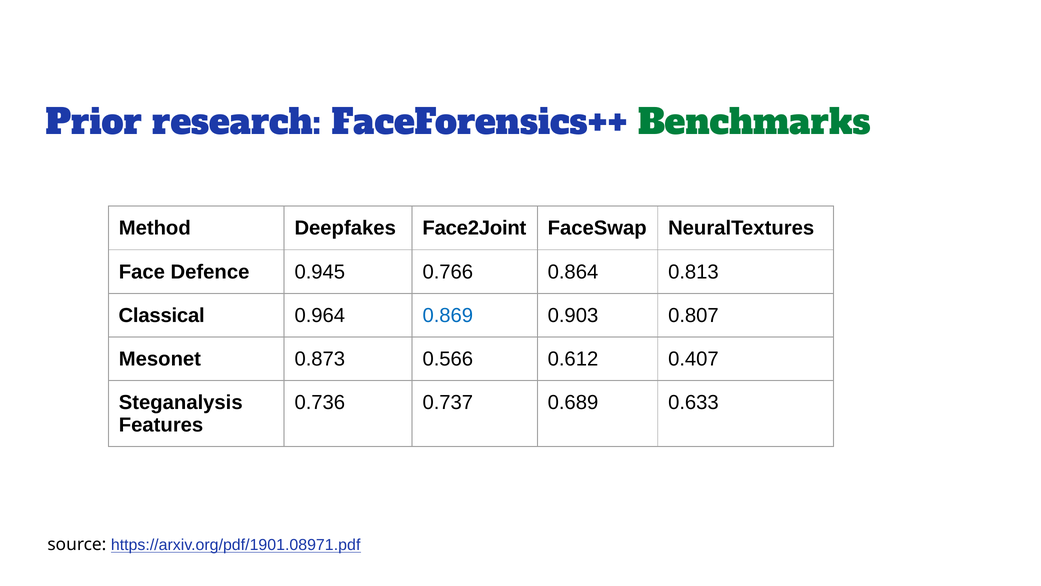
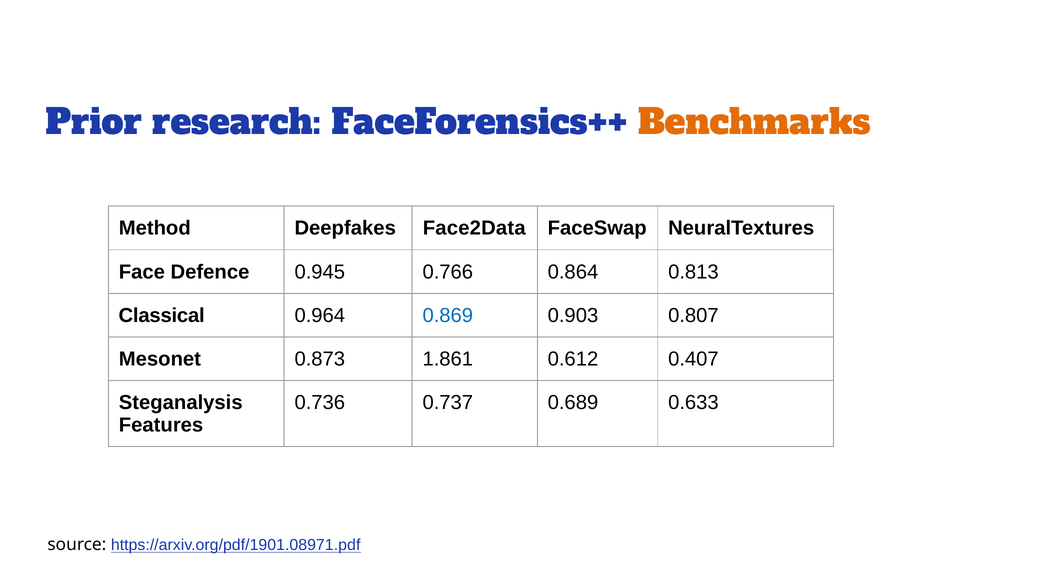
Benchmarks colour: green -> orange
Face2Joint: Face2Joint -> Face2Data
0.566: 0.566 -> 1.861
